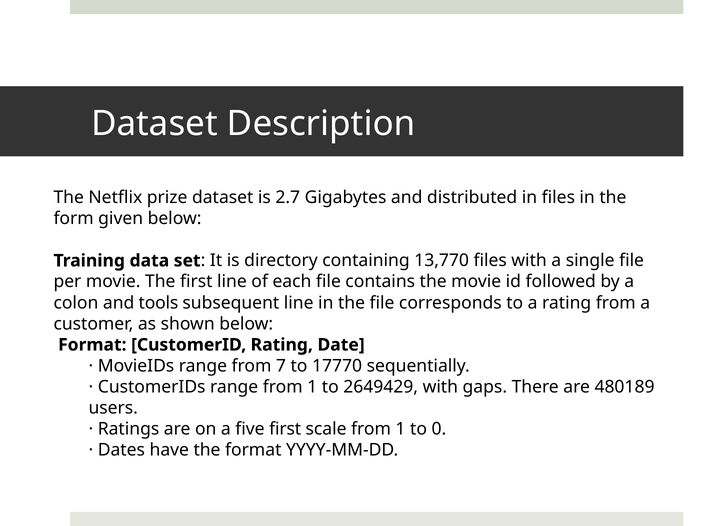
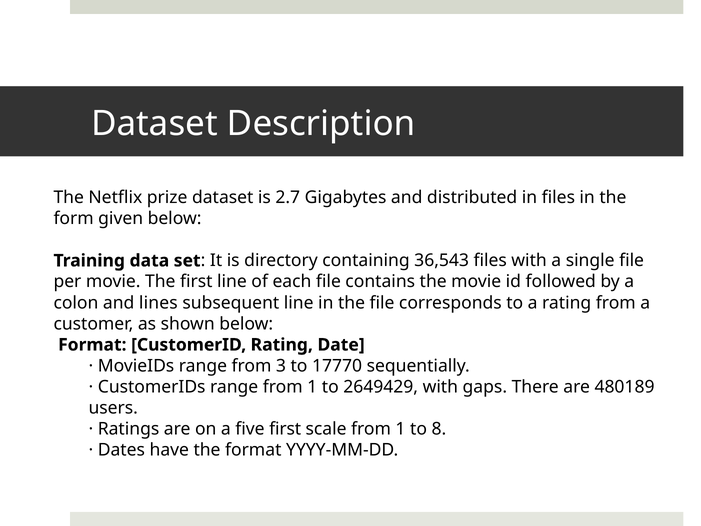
13,770: 13,770 -> 36,543
tools: tools -> lines
7: 7 -> 3
0: 0 -> 8
